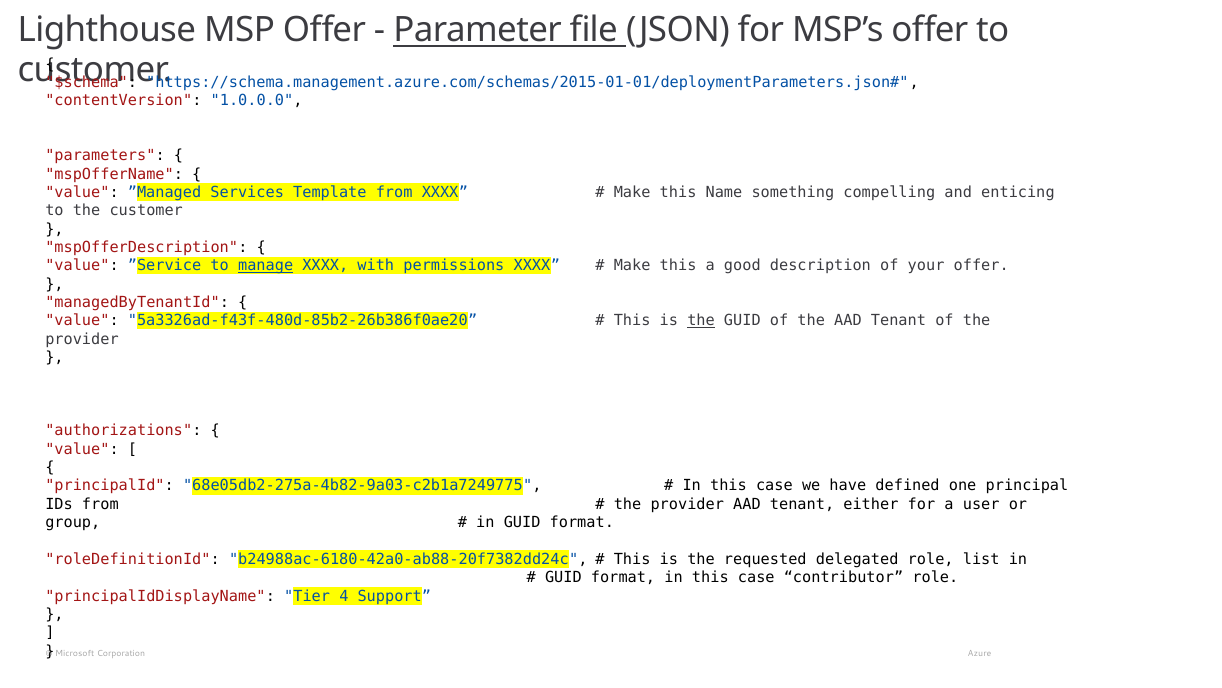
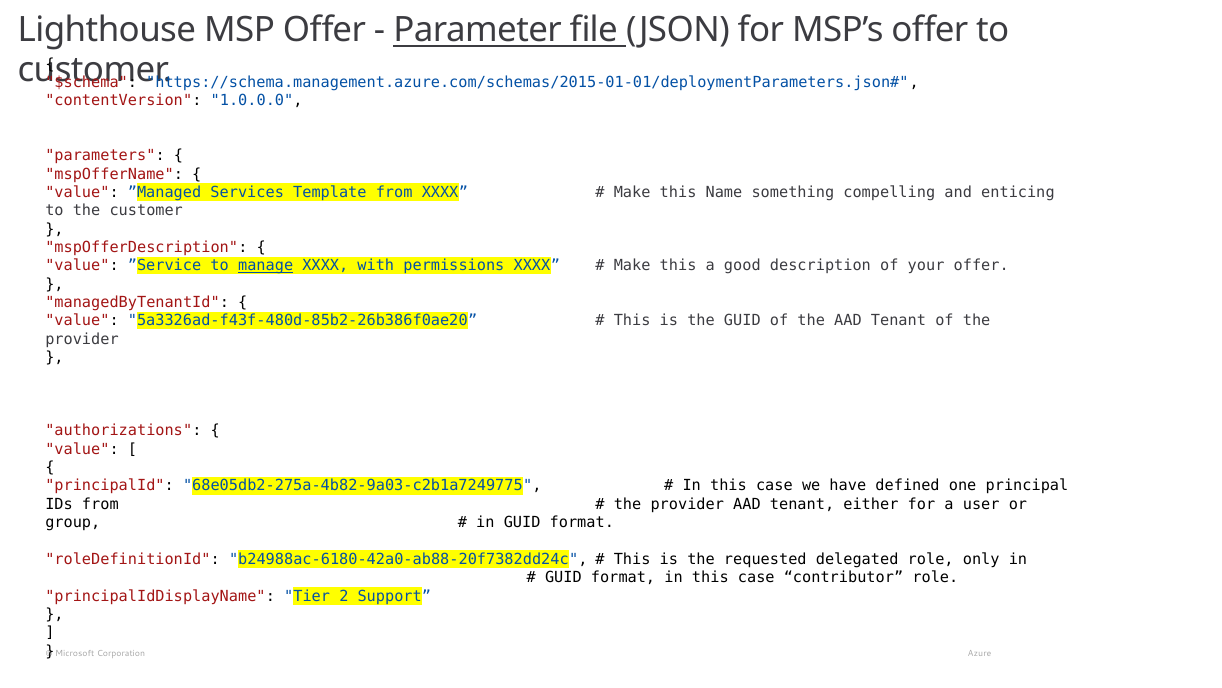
the at (701, 321) underline: present -> none
list: list -> only
4: 4 -> 2
